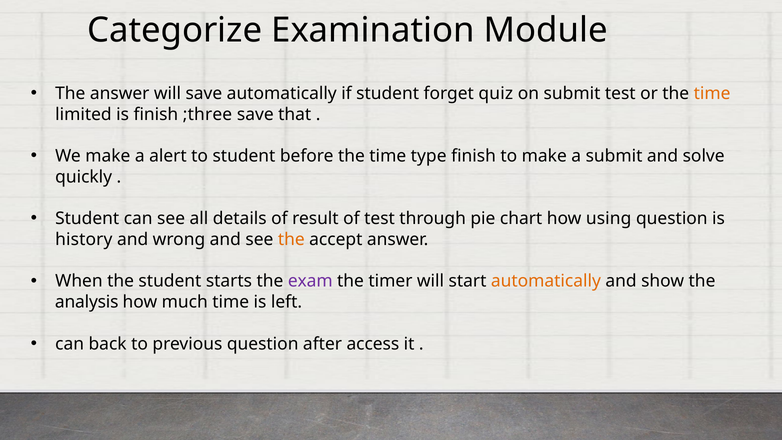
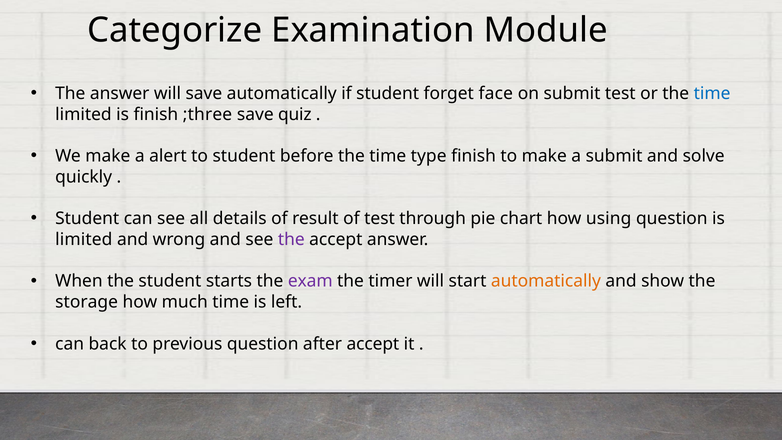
quiz: quiz -> face
time at (712, 93) colour: orange -> blue
that: that -> quiz
history at (84, 239): history -> limited
the at (291, 239) colour: orange -> purple
analysis: analysis -> storage
after access: access -> accept
